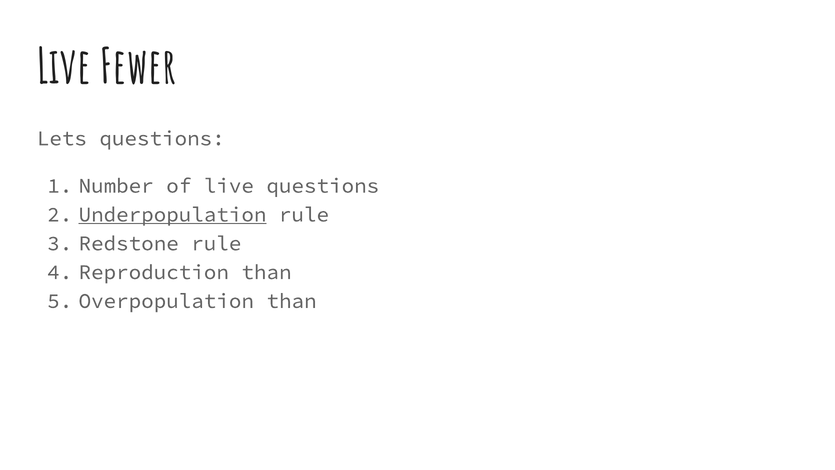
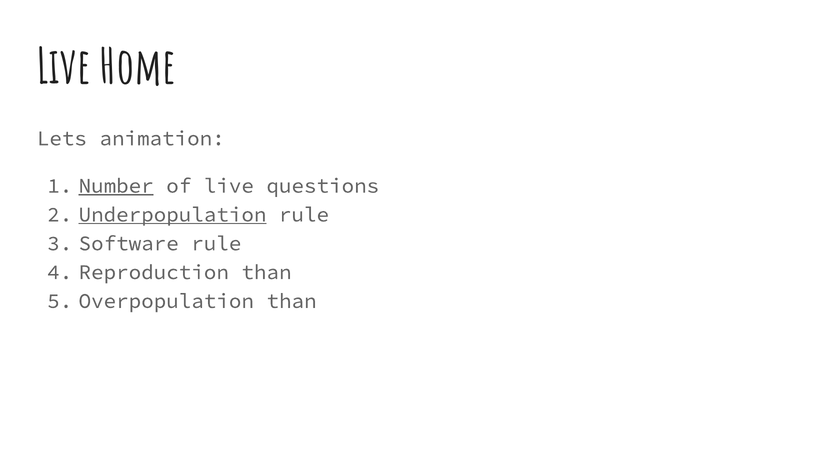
Fewer: Fewer -> Home
Lets questions: questions -> animation
Number underline: none -> present
Redstone: Redstone -> Software
